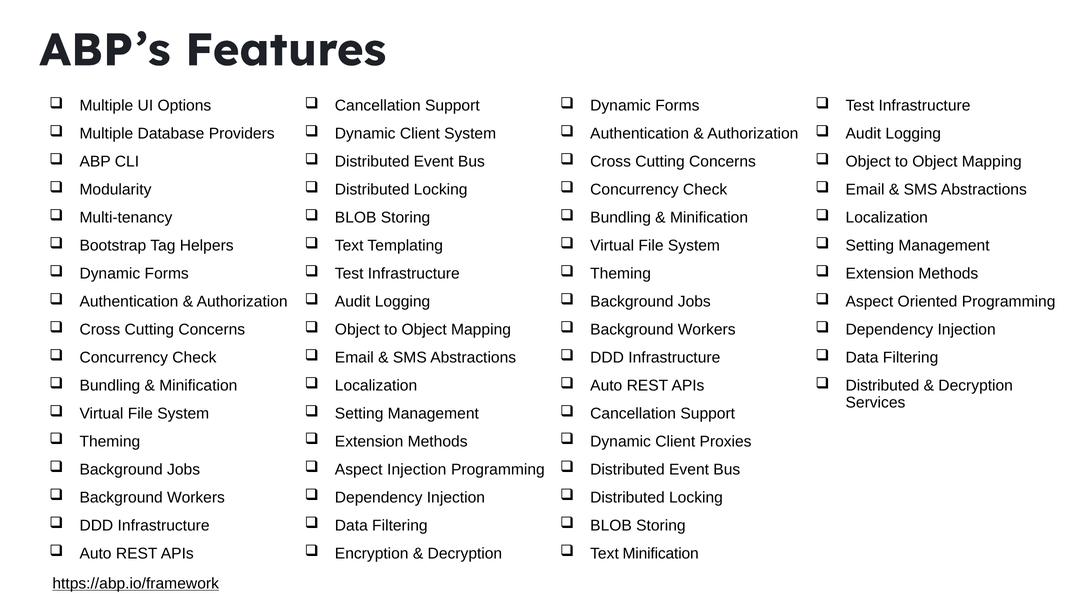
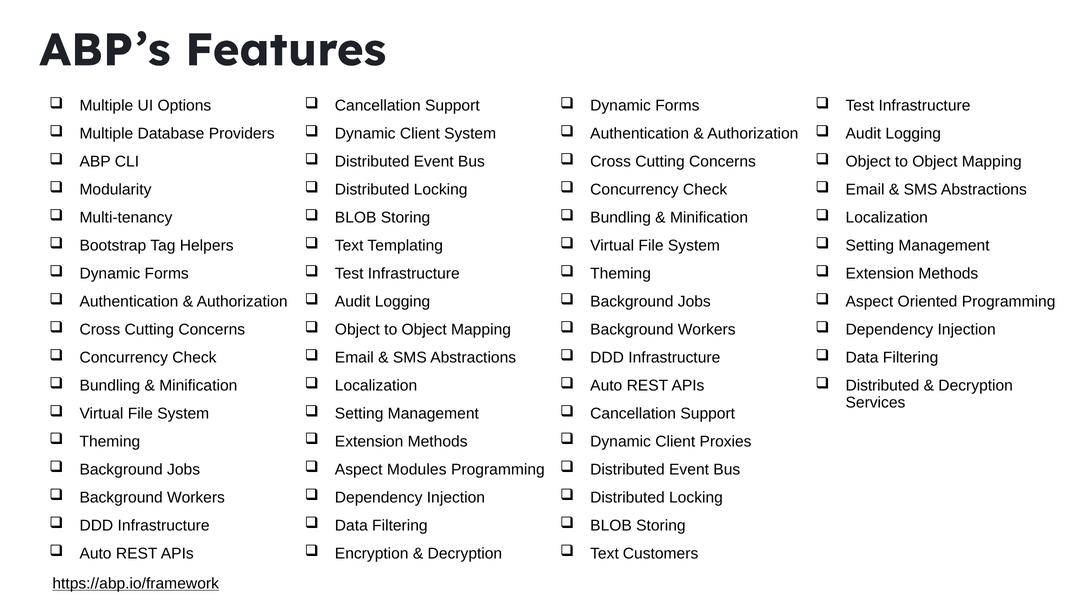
Aspect Injection: Injection -> Modules
Text Minification: Minification -> Customers
